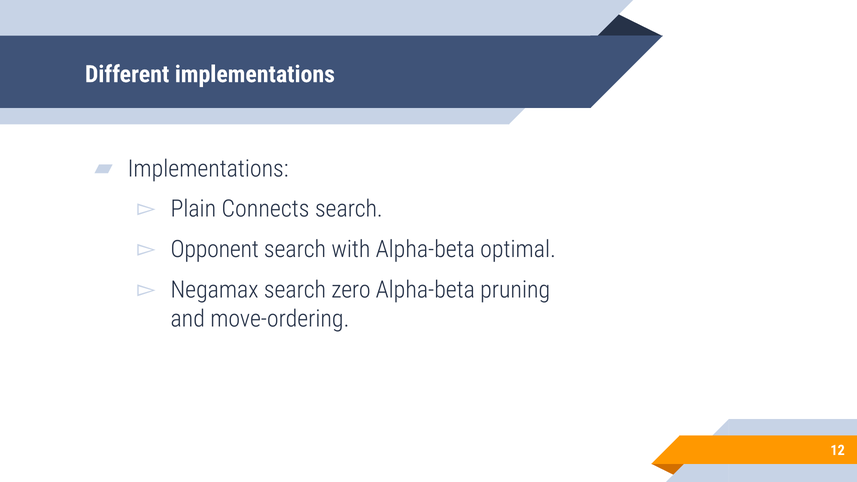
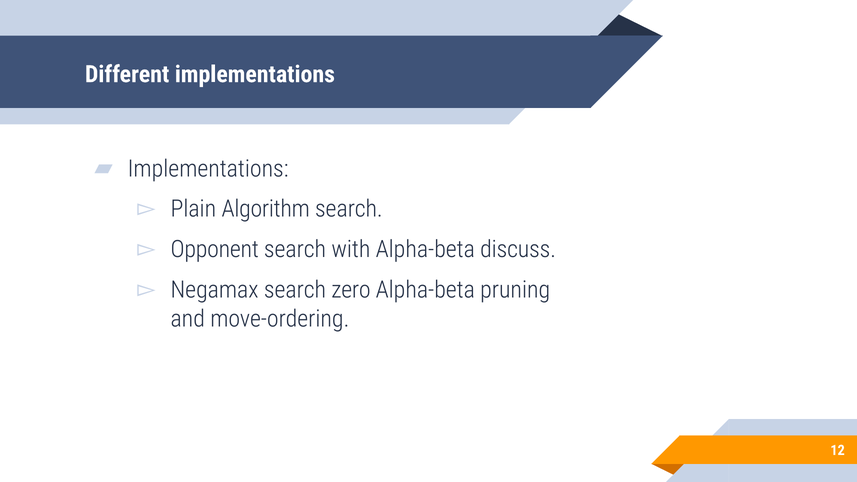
Connects: Connects -> Algorithm
optimal: optimal -> discuss
